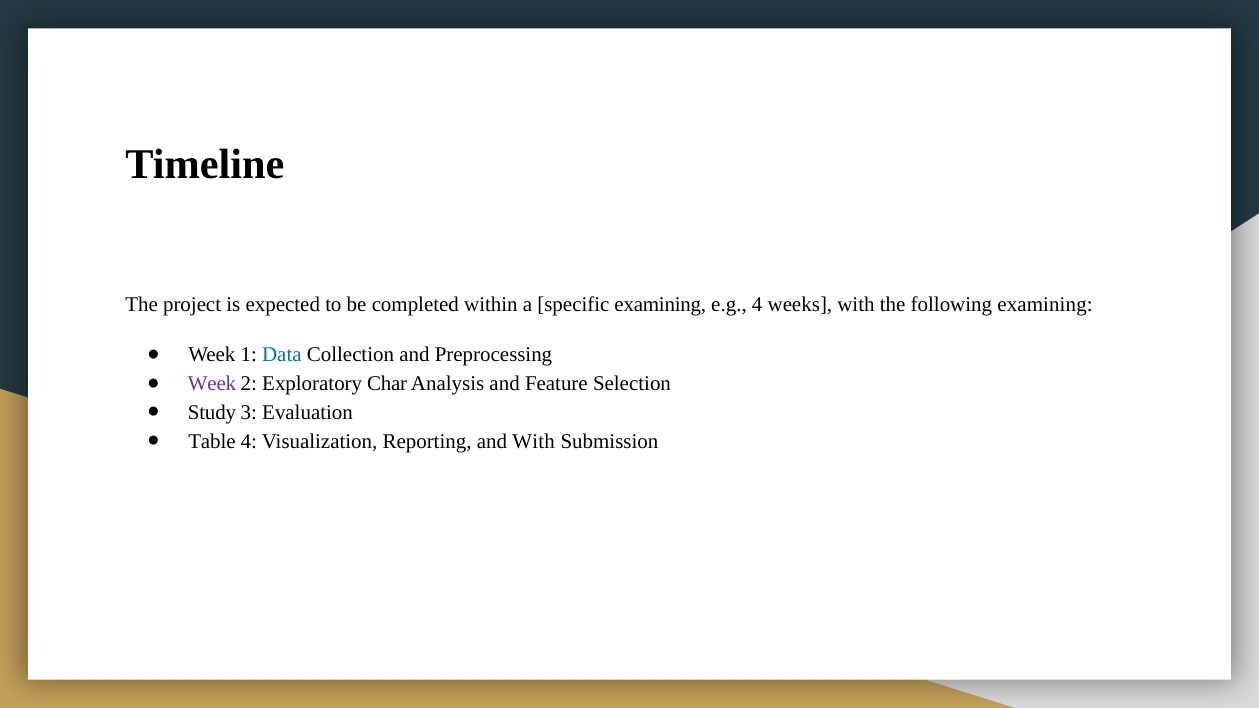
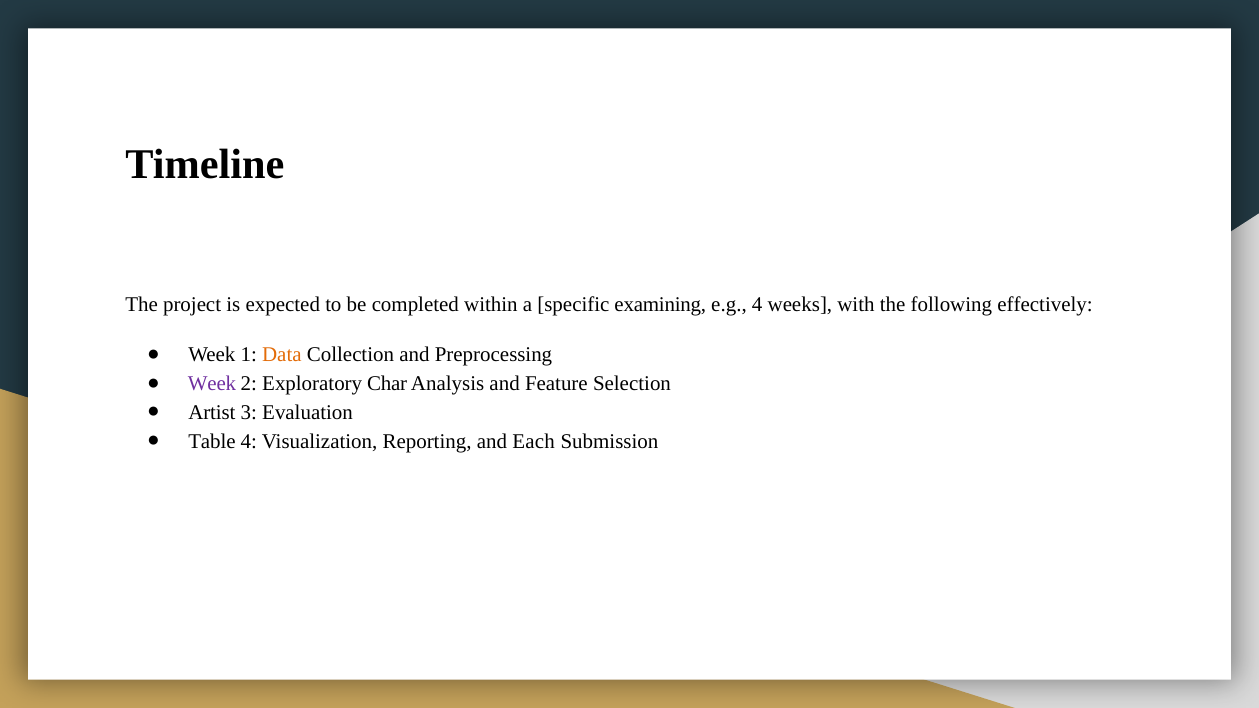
following examining: examining -> effectively
Data colour: blue -> orange
Study: Study -> Artist
and With: With -> Each
